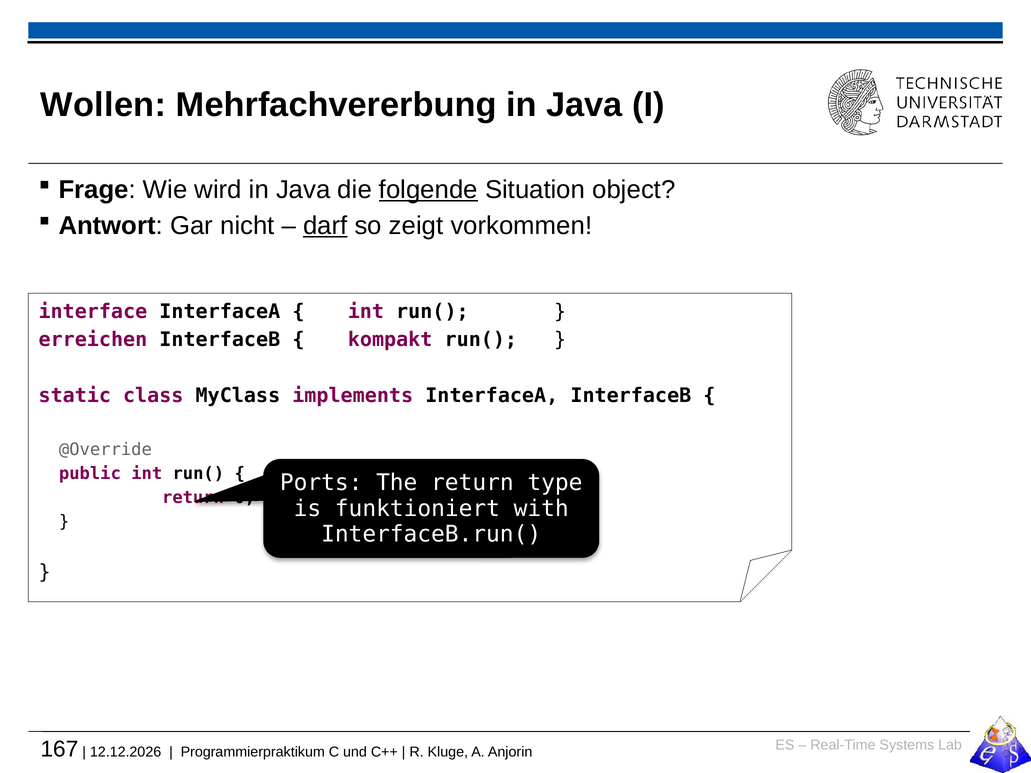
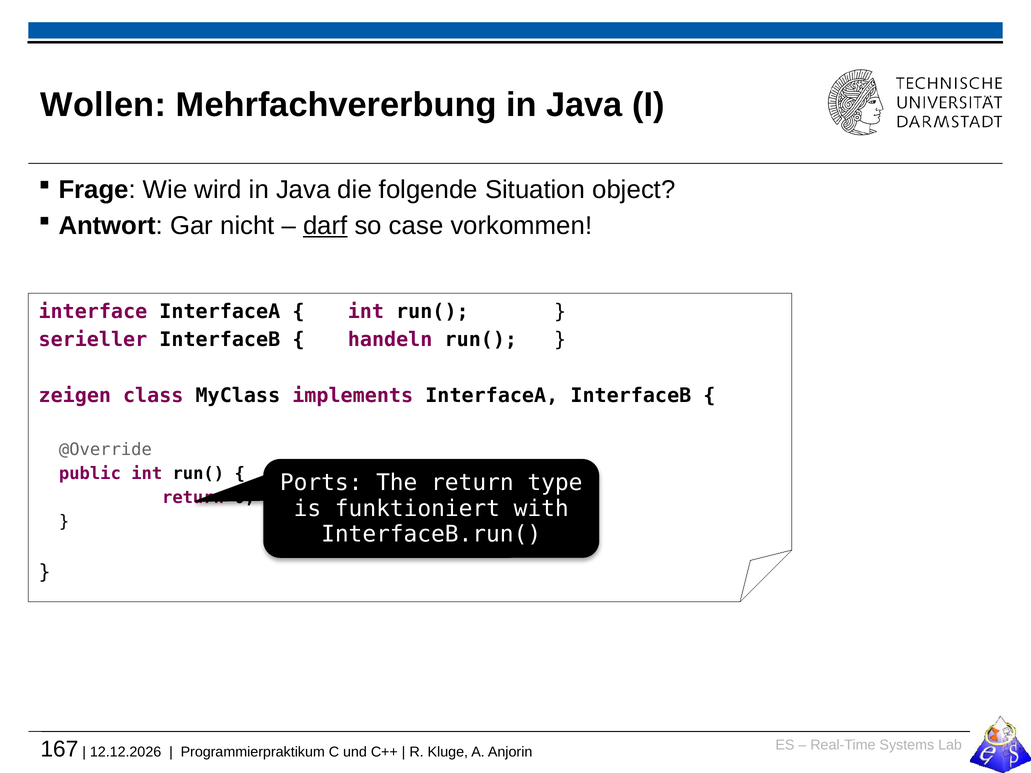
folgende underline: present -> none
zeigt: zeigt -> case
erreichen: erreichen -> serieller
kompakt: kompakt -> handeln
static: static -> zeigen
